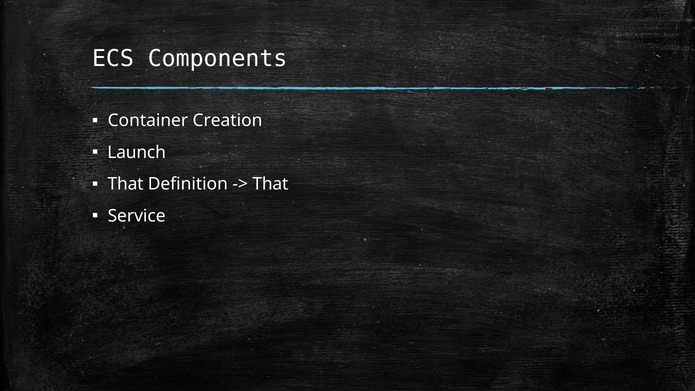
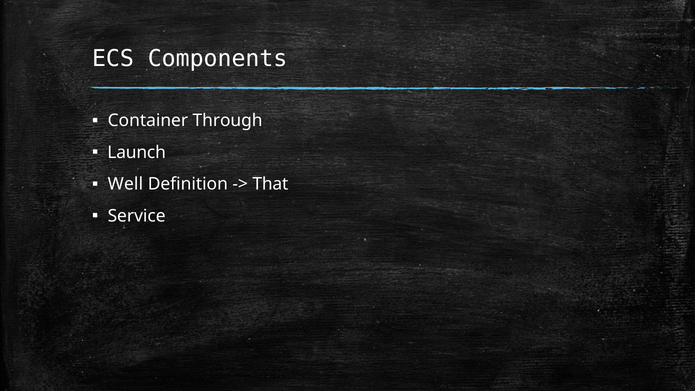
Creation: Creation -> Through
That at (126, 184): That -> Well
